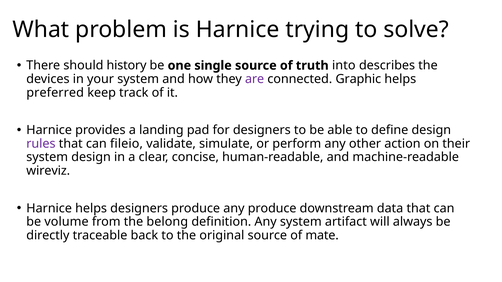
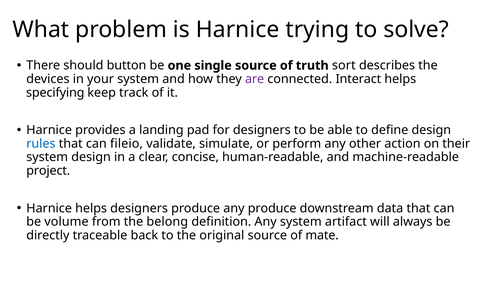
history: history -> button
into: into -> sort
Graphic: Graphic -> Interact
preferred: preferred -> specifying
rules colour: purple -> blue
wireviz: wireviz -> project
